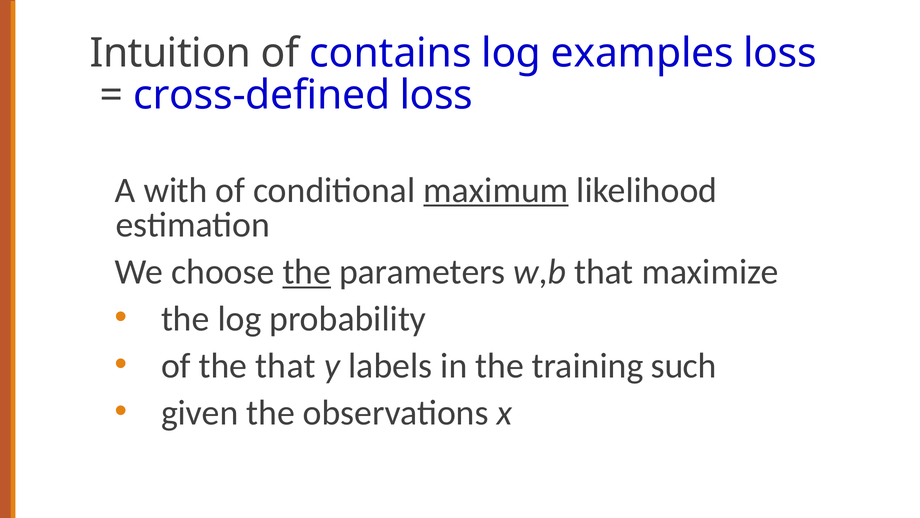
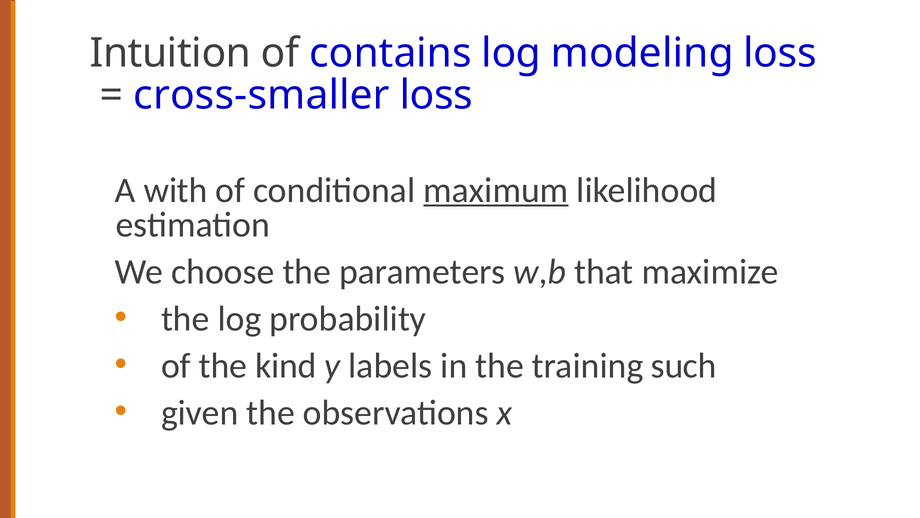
examples: examples -> modeling
cross-defined: cross-defined -> cross-smaller
the at (307, 272) underline: present -> none
the that: that -> kind
